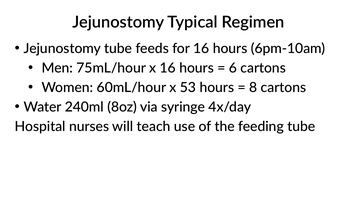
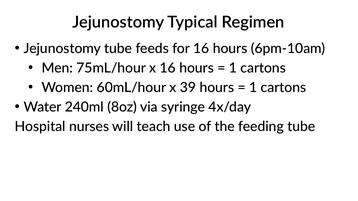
6 at (233, 68): 6 -> 1
53: 53 -> 39
8 at (253, 88): 8 -> 1
